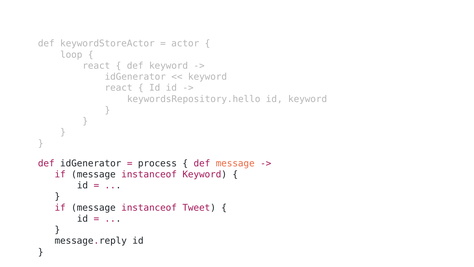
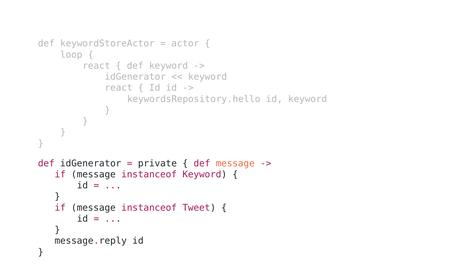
process: process -> private
